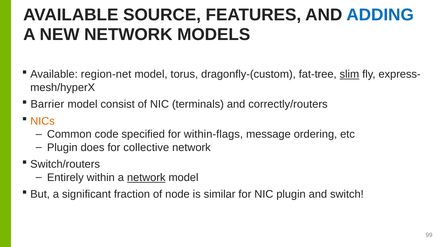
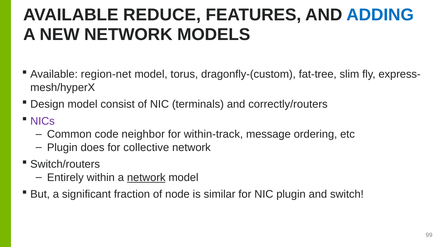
SOURCE: SOURCE -> REDUCE
slim underline: present -> none
Barrier: Barrier -> Design
NICs colour: orange -> purple
specified: specified -> neighbor
within-flags: within-flags -> within-track
